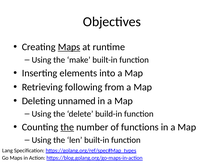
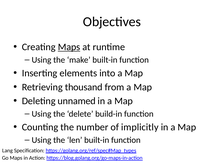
following: following -> thousand
the at (67, 127) underline: present -> none
functions: functions -> implicitly
